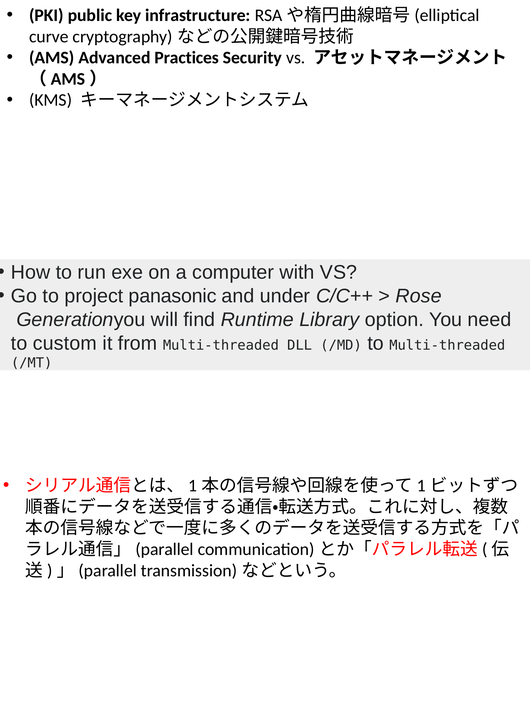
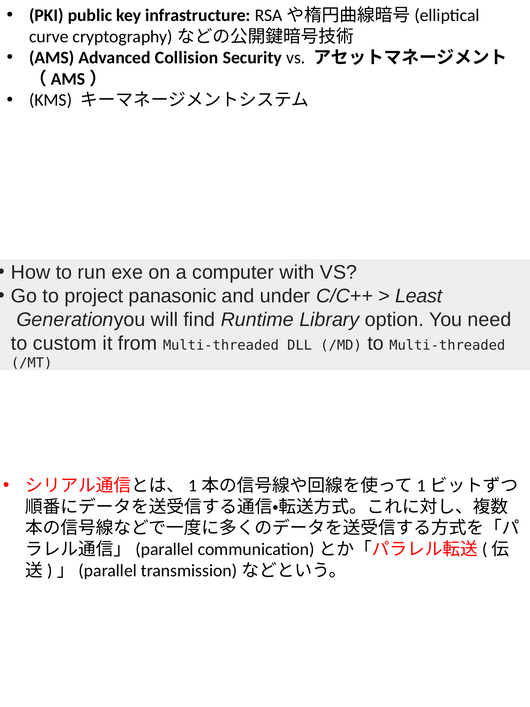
Practices: Practices -> Collision
Rose: Rose -> Least
